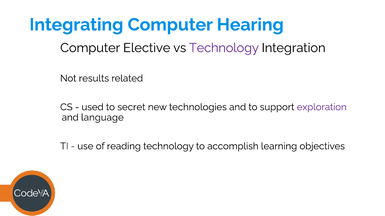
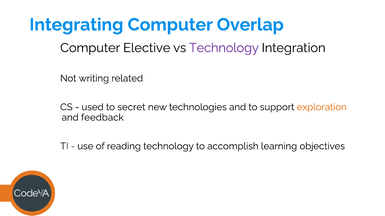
Hearing: Hearing -> Overlap
results: results -> writing
exploration colour: purple -> orange
language: language -> feedback
